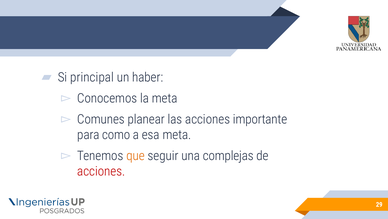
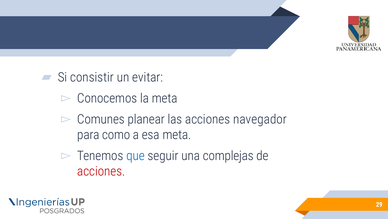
principal: principal -> consistir
haber: haber -> evitar
importante: importante -> navegador
que colour: orange -> blue
